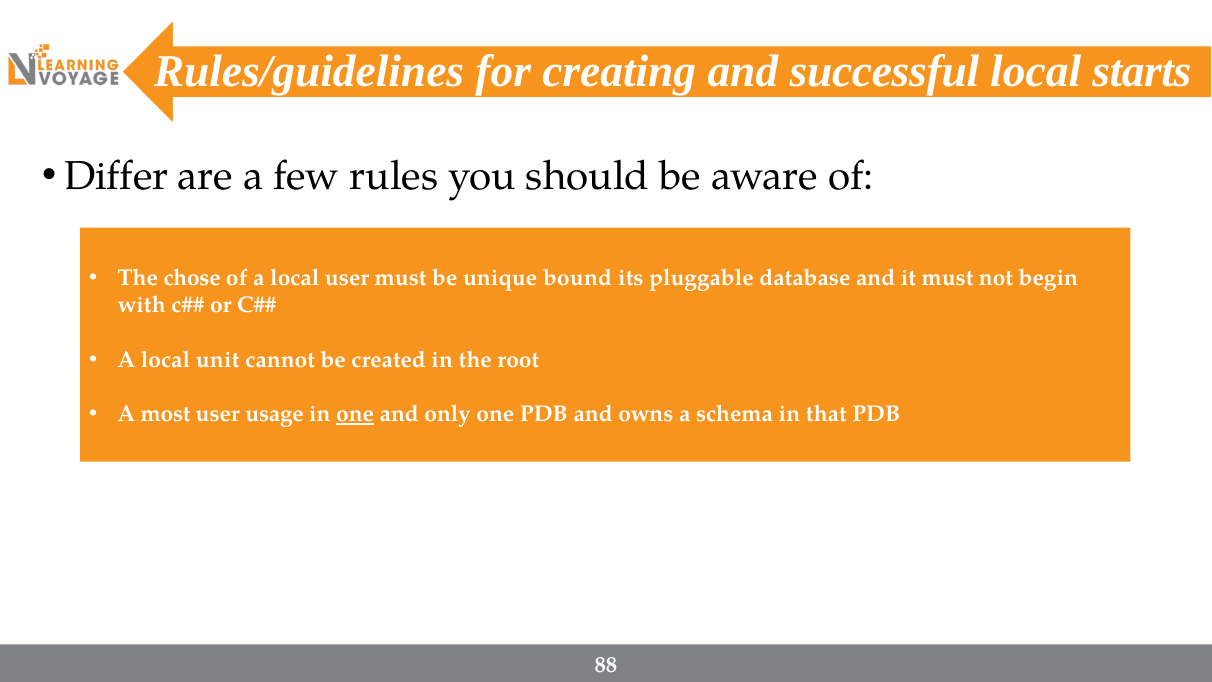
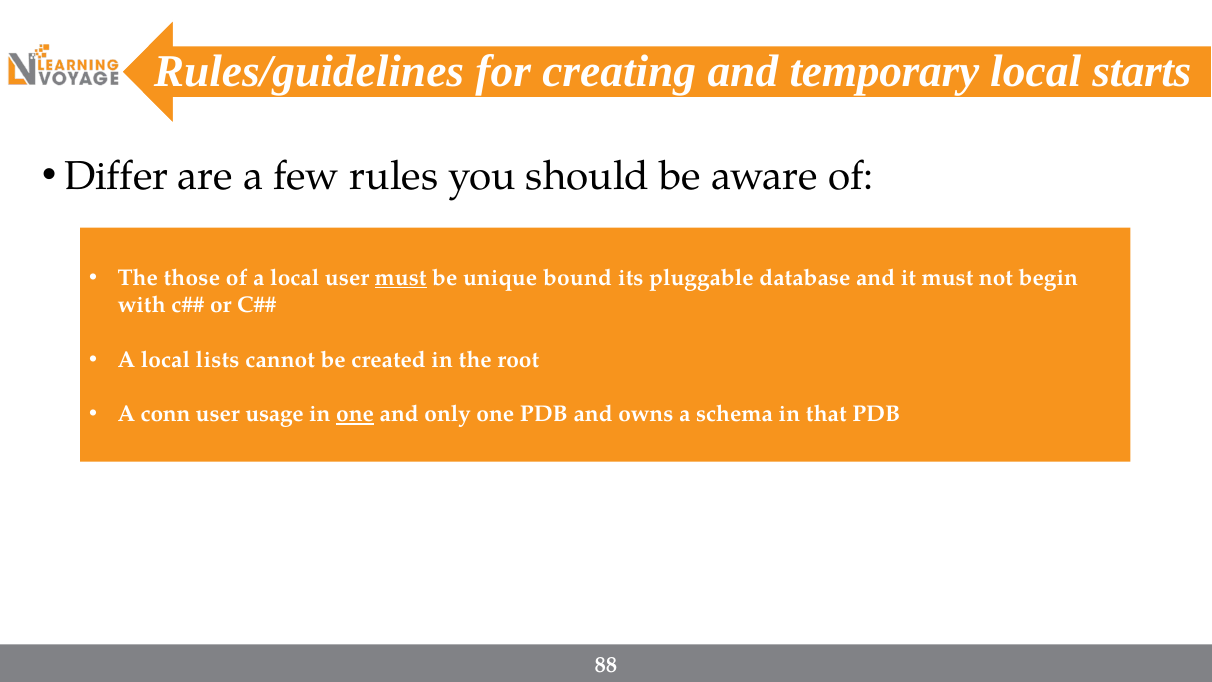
successful: successful -> temporary
chose: chose -> those
must at (401, 278) underline: none -> present
unit: unit -> lists
most: most -> conn
